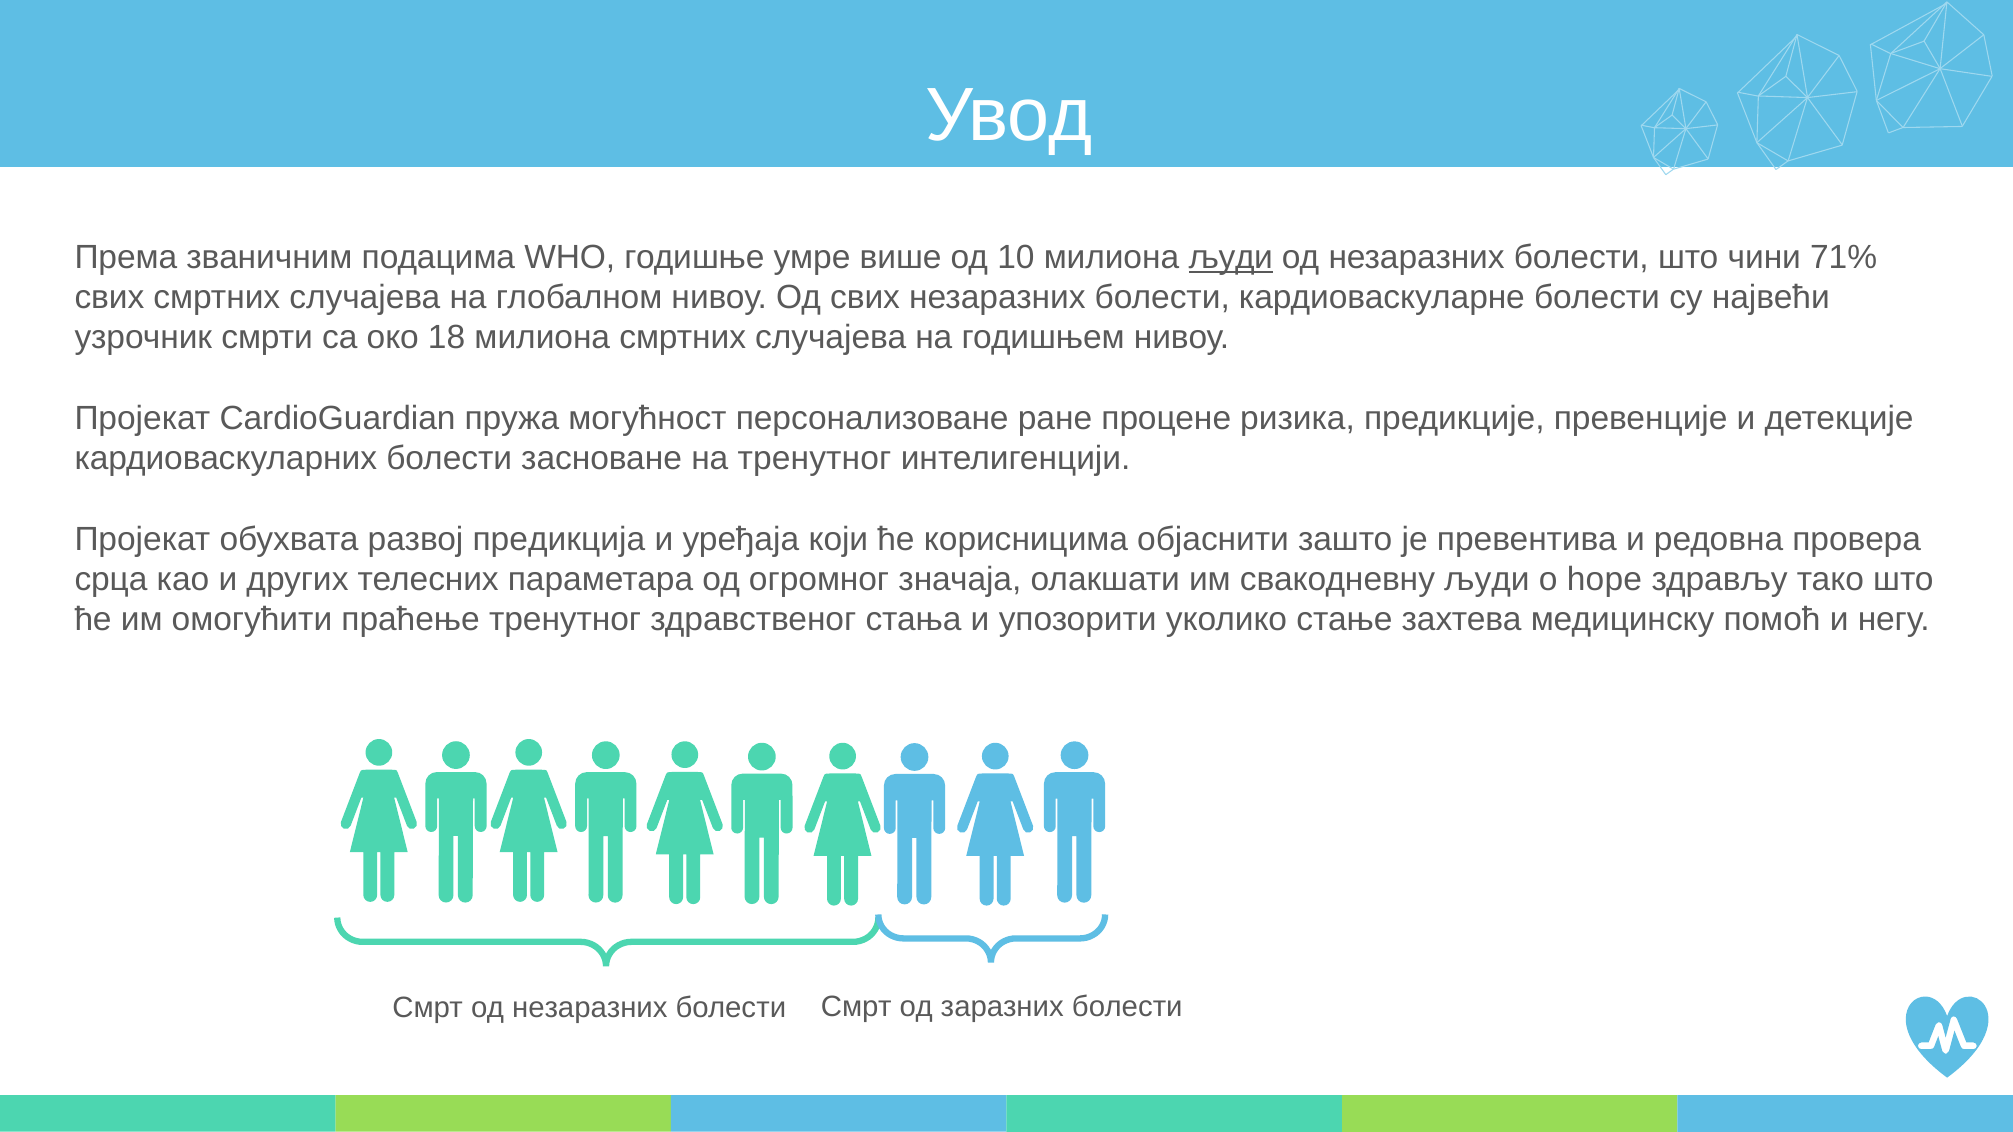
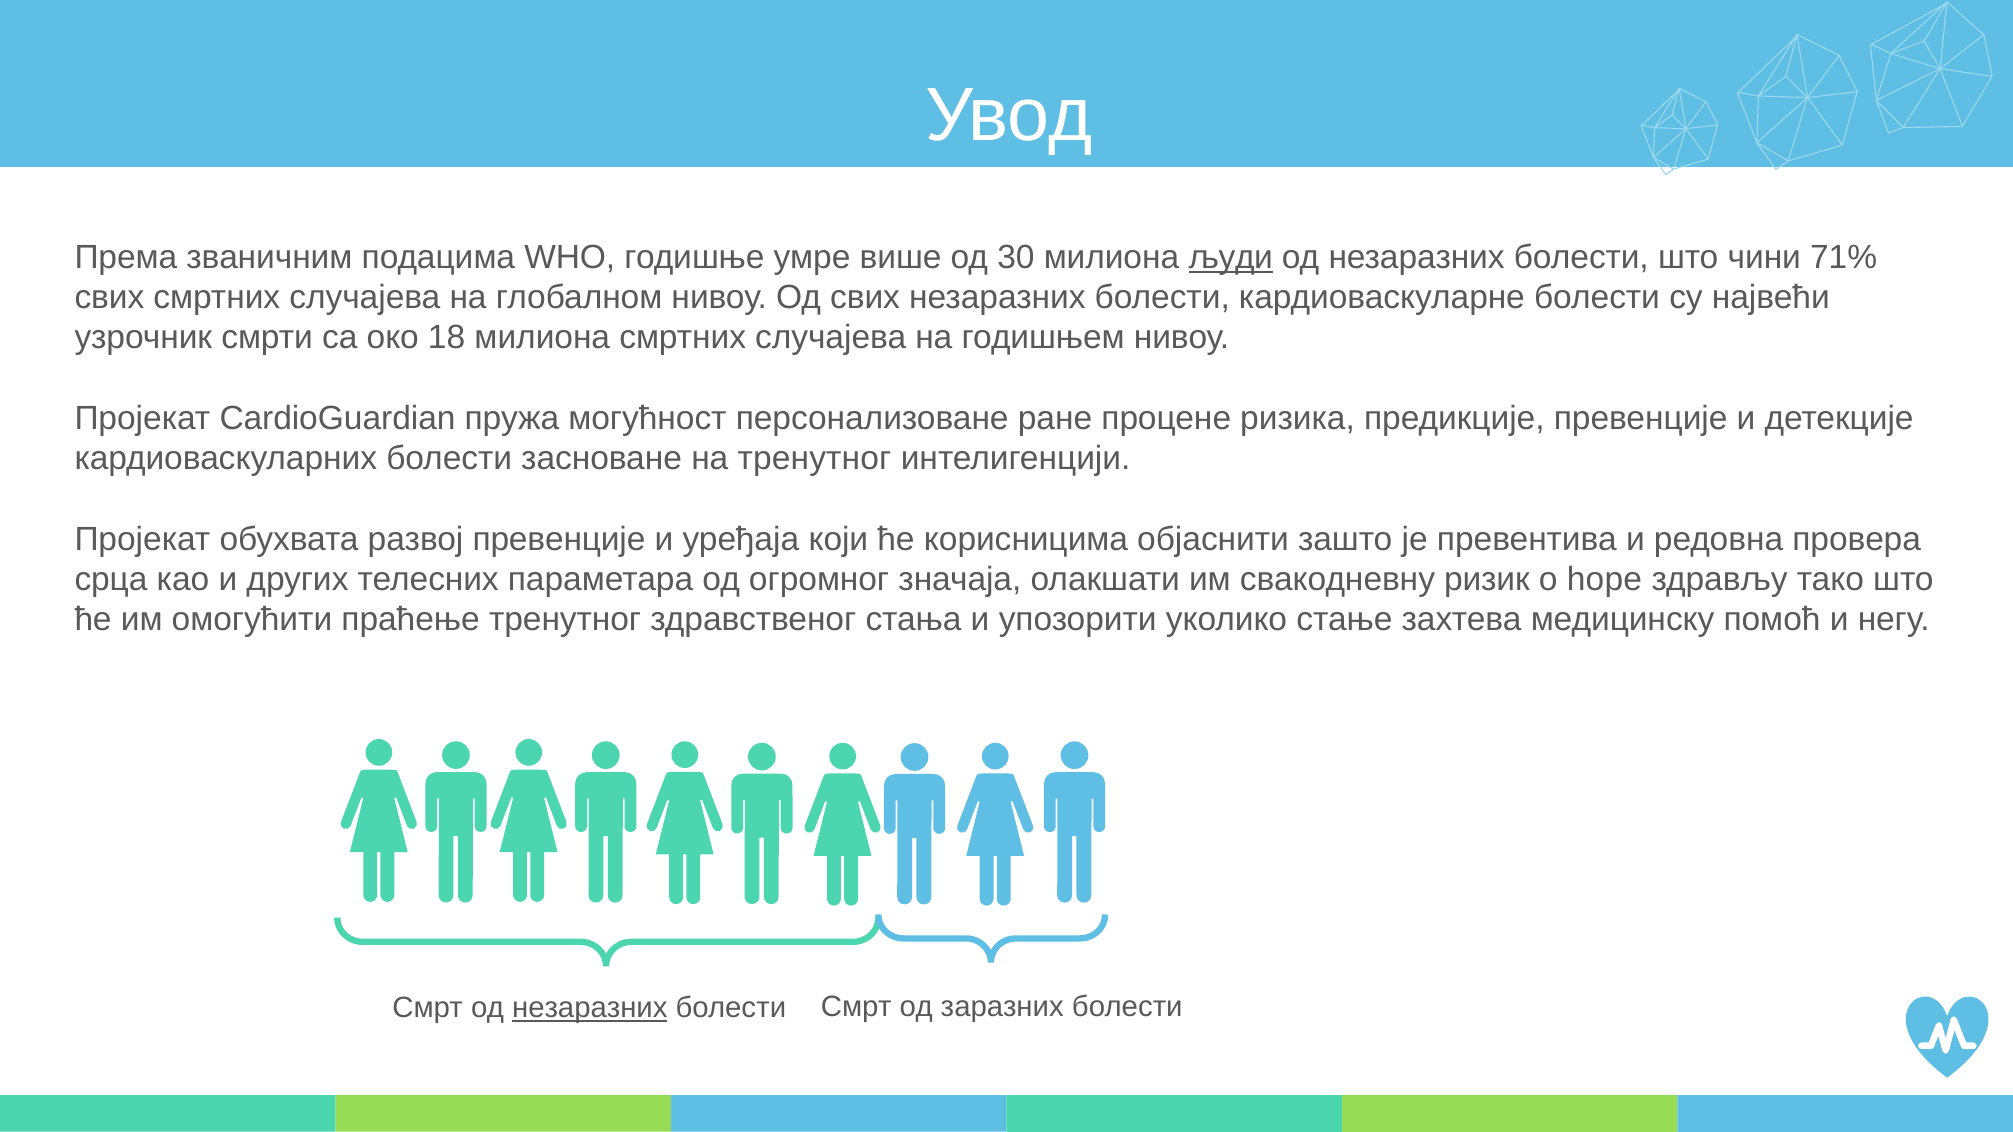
10: 10 -> 30
развој предикција: предикција -> превенције
свакодневну људи: људи -> ризик
незаразних at (590, 1008) underline: none -> present
